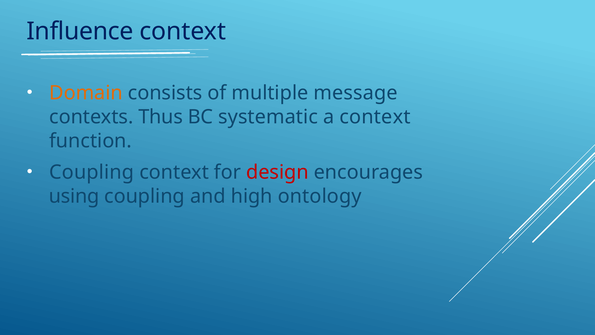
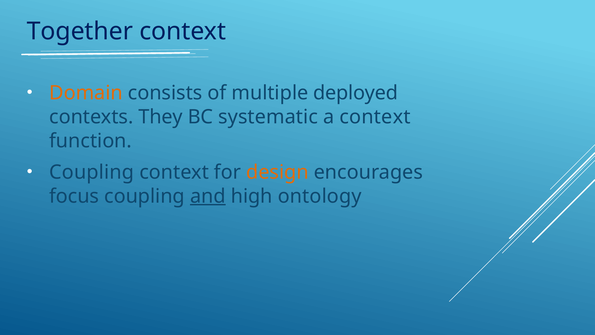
Influence: Influence -> Together
message: message -> deployed
Thus: Thus -> They
design colour: red -> orange
using: using -> focus
and underline: none -> present
